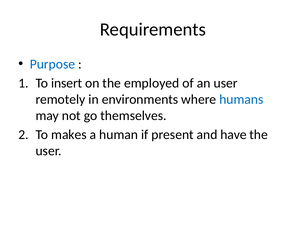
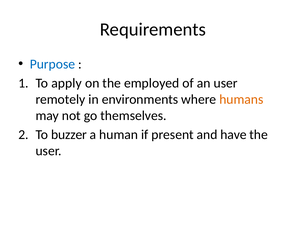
insert: insert -> apply
humans colour: blue -> orange
makes: makes -> buzzer
